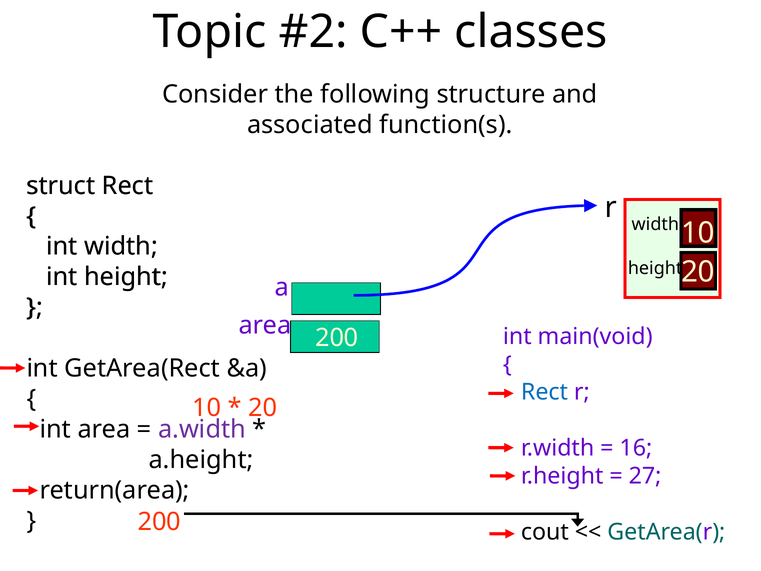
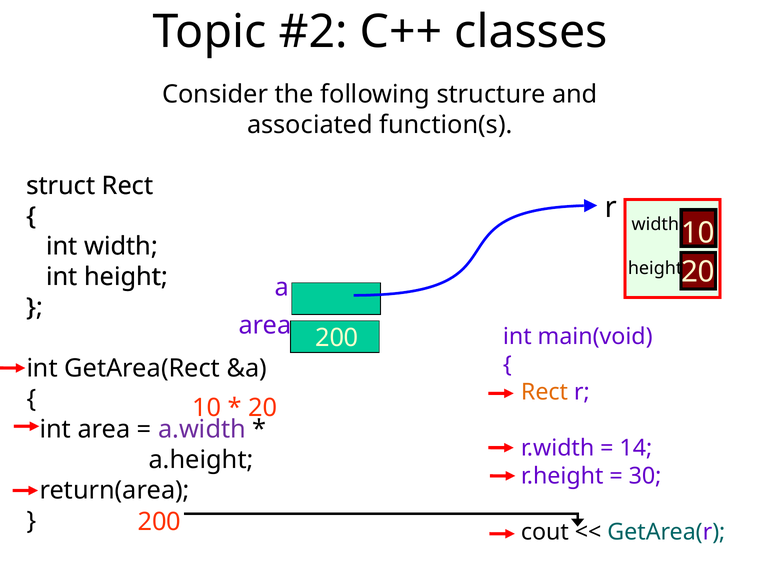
Rect at (544, 392) colour: blue -> orange
16: 16 -> 14
27: 27 -> 30
